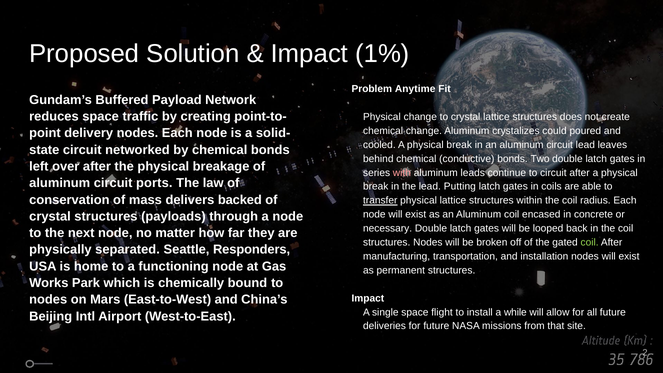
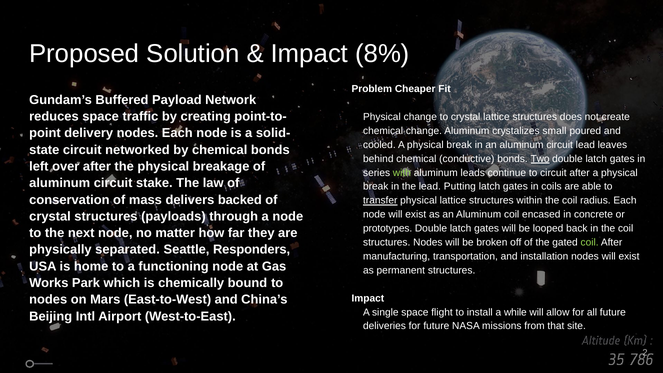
1%: 1% -> 8%
Anytime: Anytime -> Cheaper
could: could -> small
Two underline: none -> present
with colour: pink -> light green
ports: ports -> stake
necessary: necessary -> prototypes
